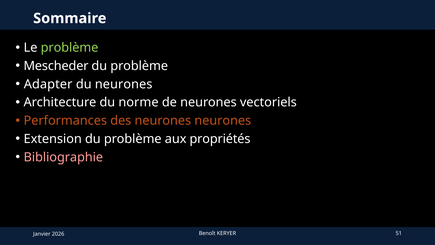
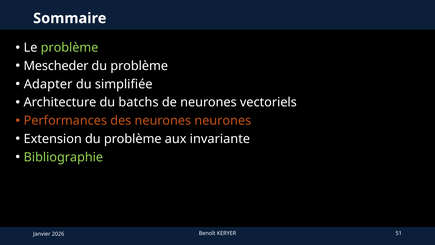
du neurones: neurones -> simplifiée
norme: norme -> batchs
propriétés: propriétés -> invariante
Bibliographie colour: pink -> light green
